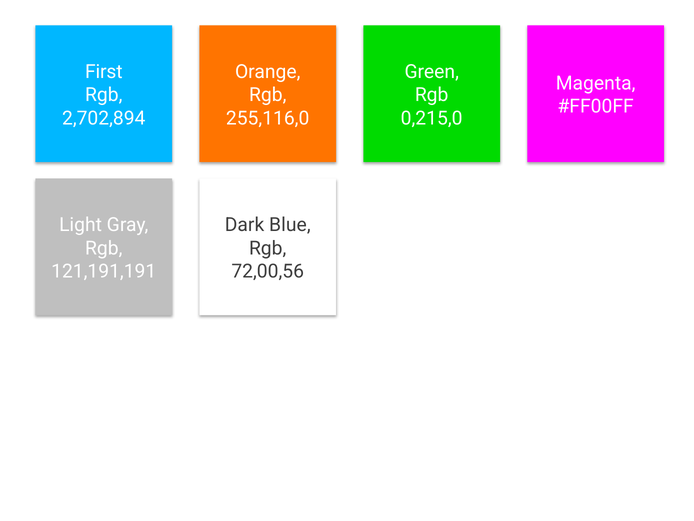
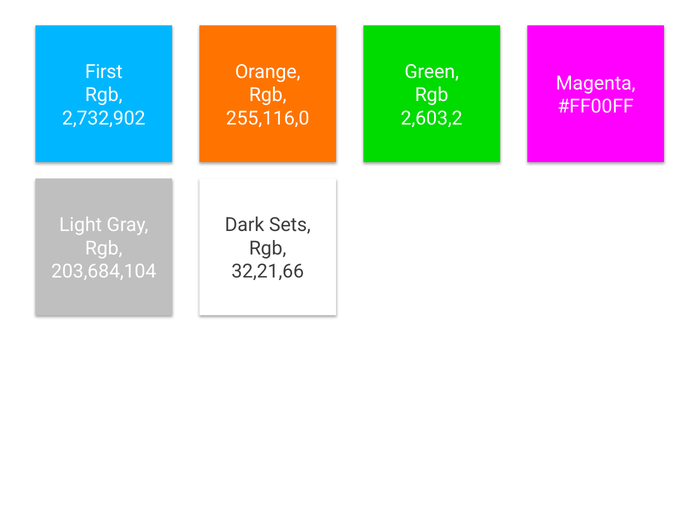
2,702,894: 2,702,894 -> 2,732,902
0,215,0: 0,215,0 -> 2,603,2
Blue: Blue -> Sets
121,191,191: 121,191,191 -> 203,684,104
72,00,56: 72,00,56 -> 32,21,66
